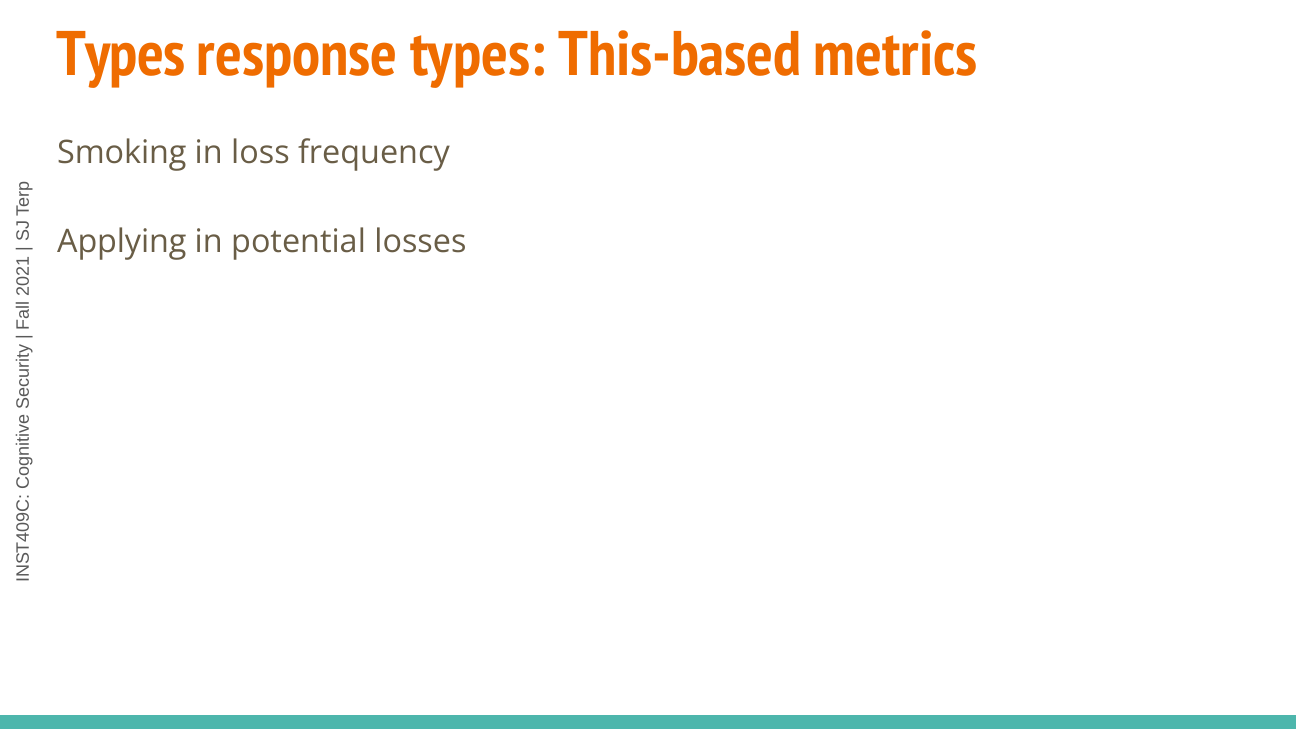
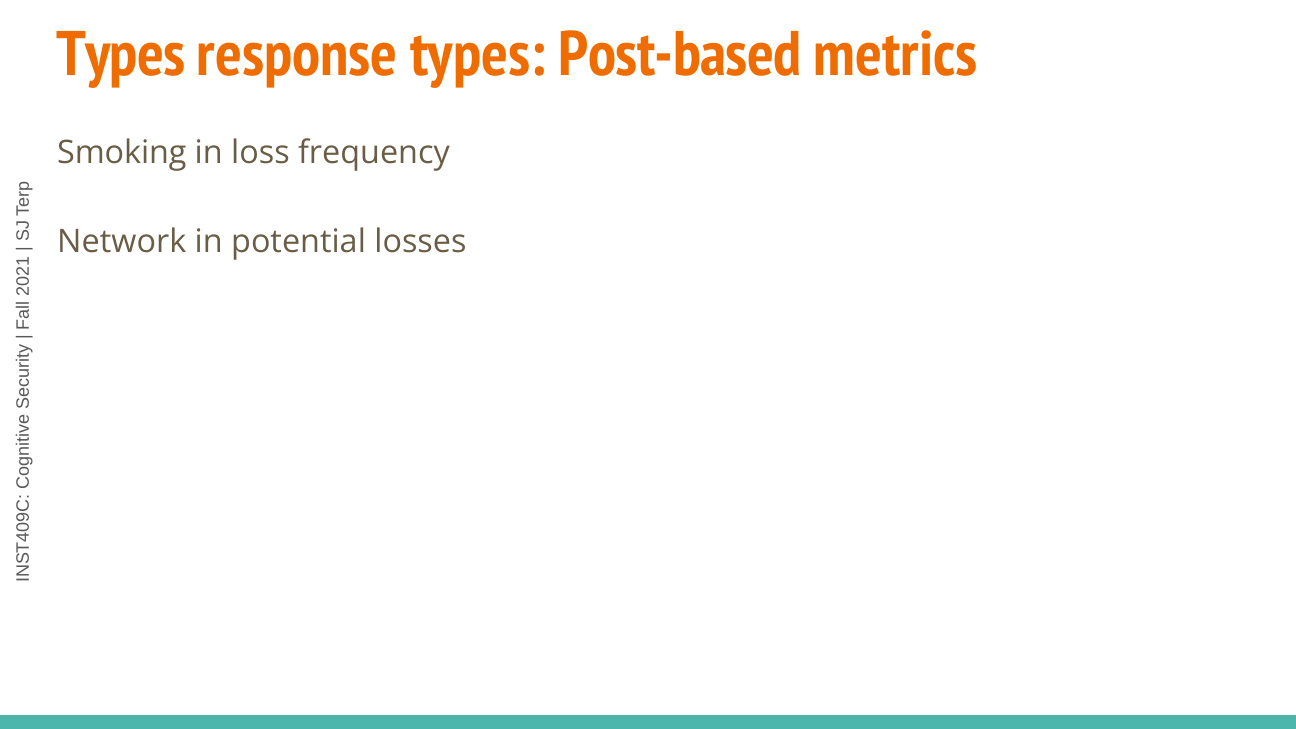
This-based: This-based -> Post-based
Applying: Applying -> Network
